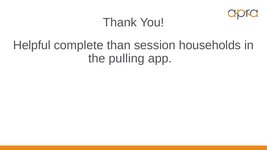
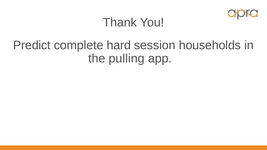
Helpful: Helpful -> Predict
than: than -> hard
